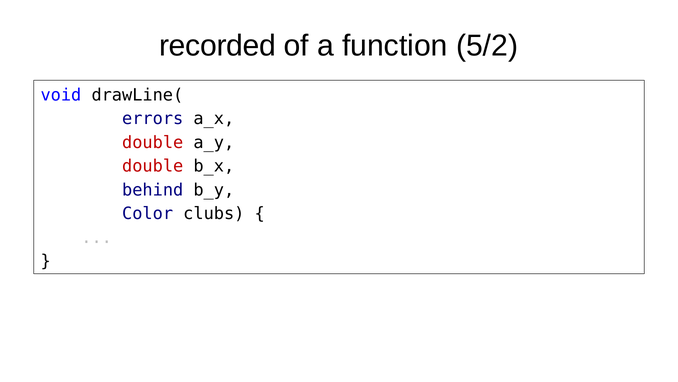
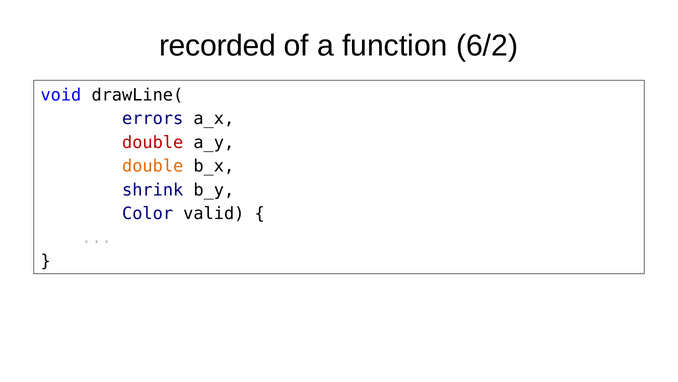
5/2: 5/2 -> 6/2
double at (153, 166) colour: red -> orange
behind: behind -> shrink
clubs: clubs -> valid
